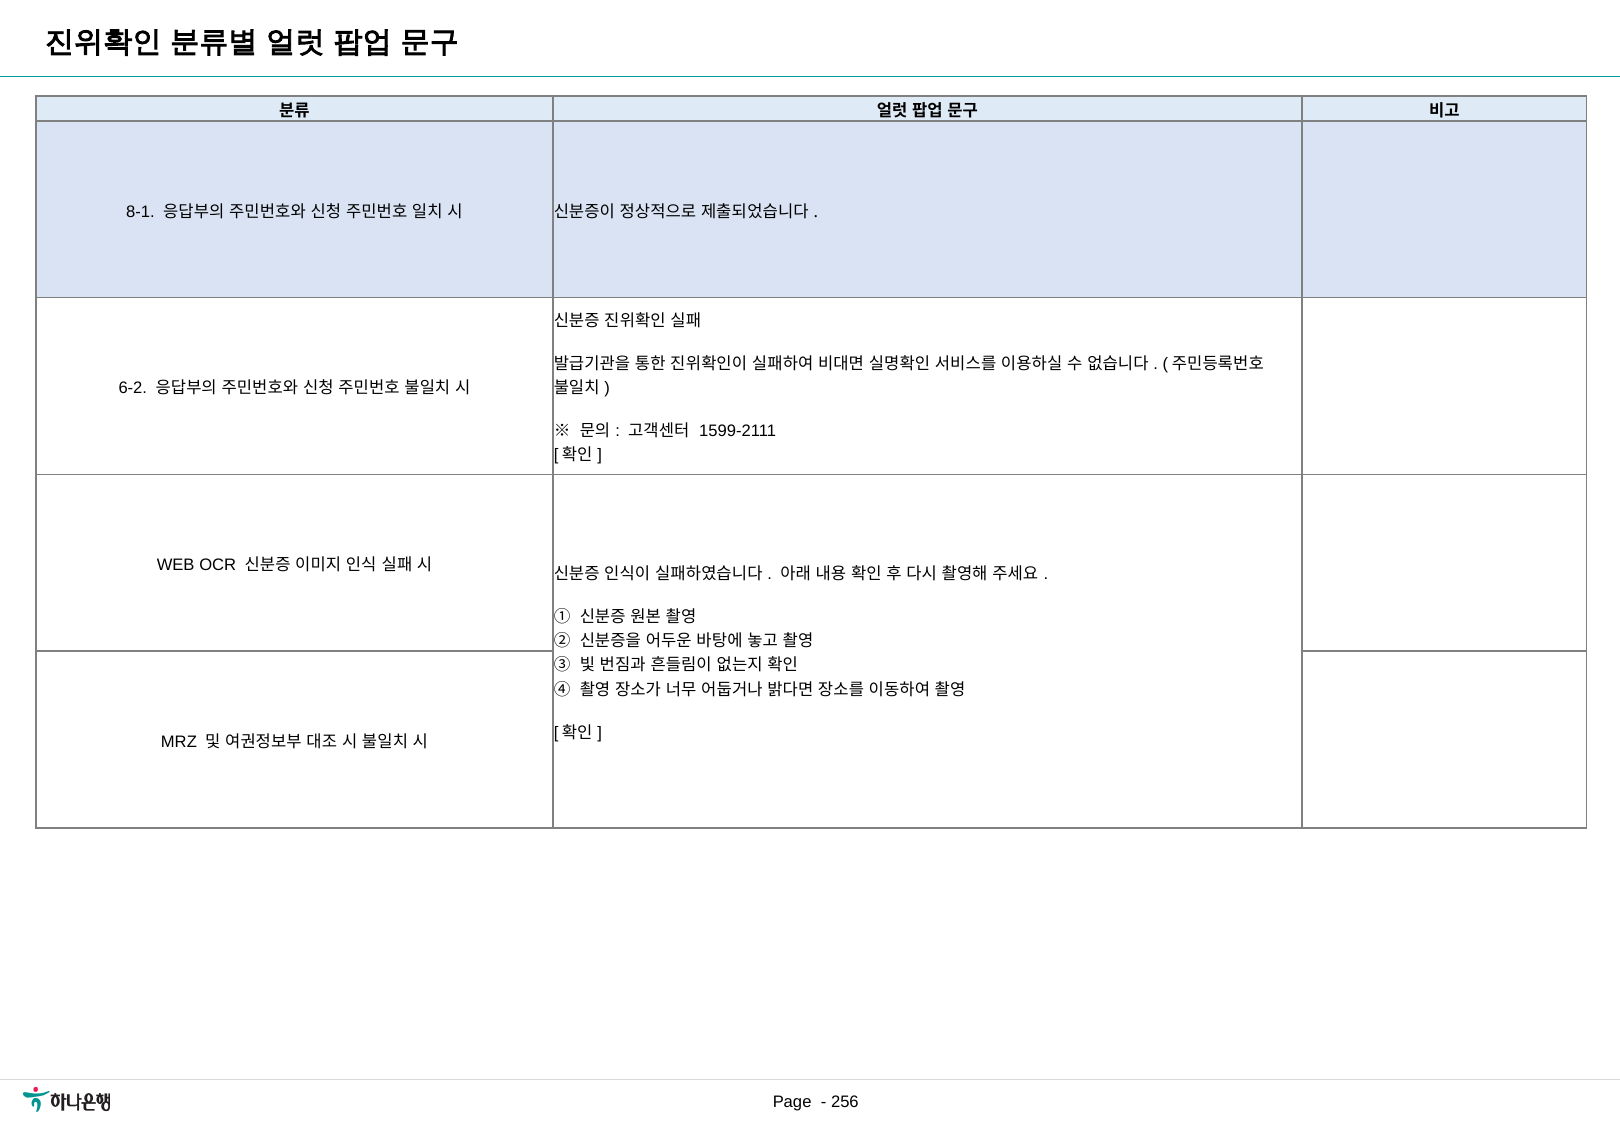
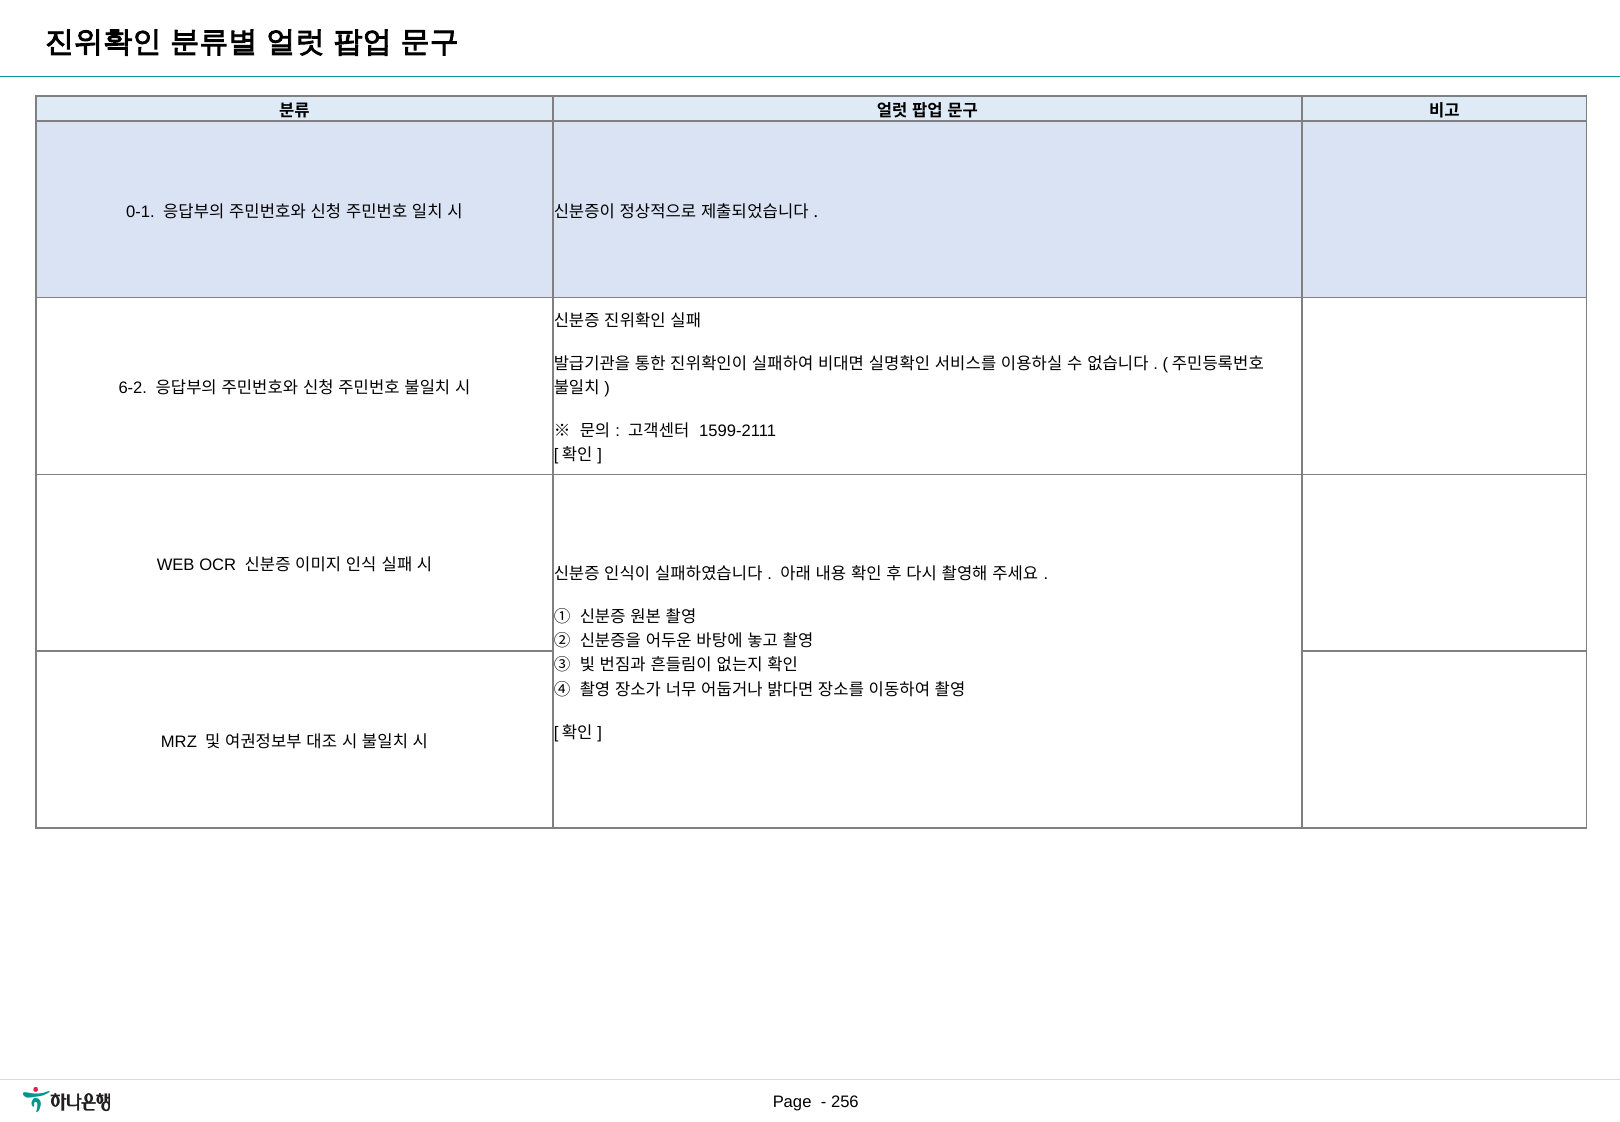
8-1: 8-1 -> 0-1
